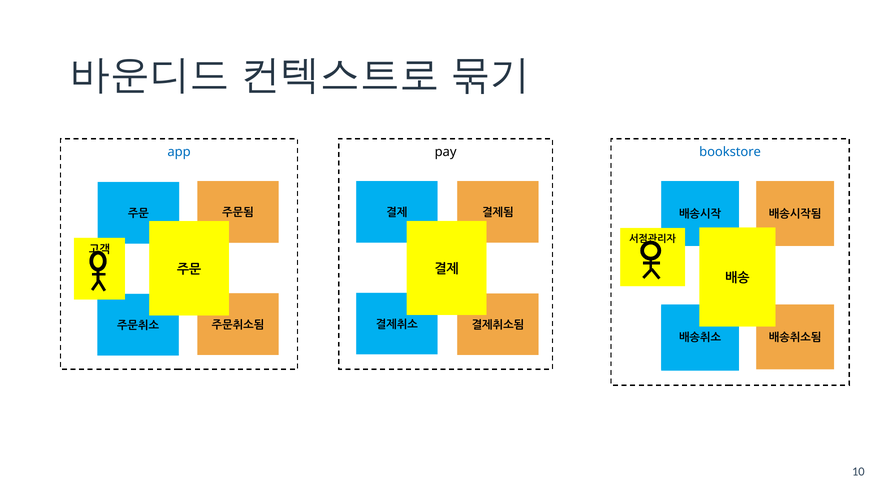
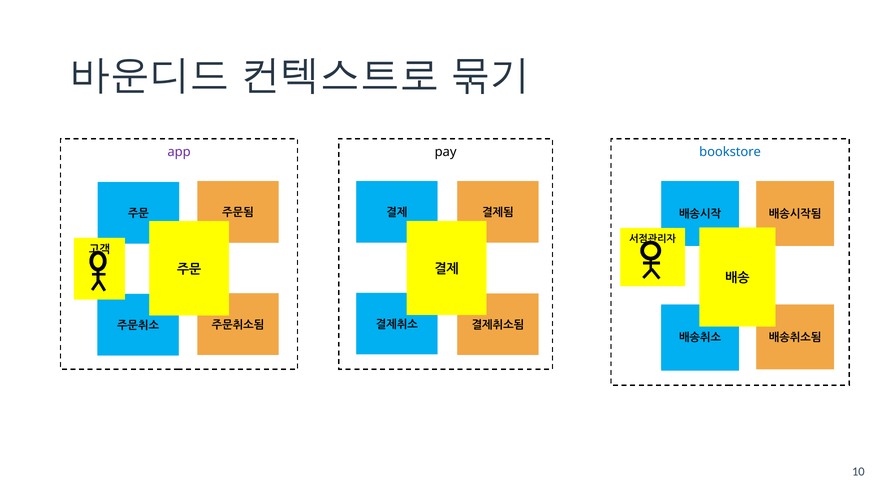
app colour: blue -> purple
